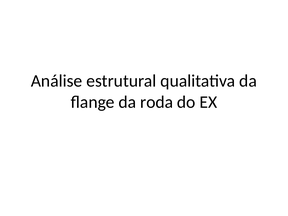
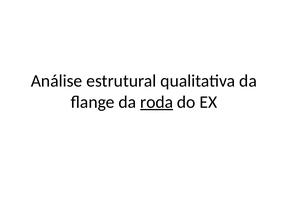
roda underline: none -> present
